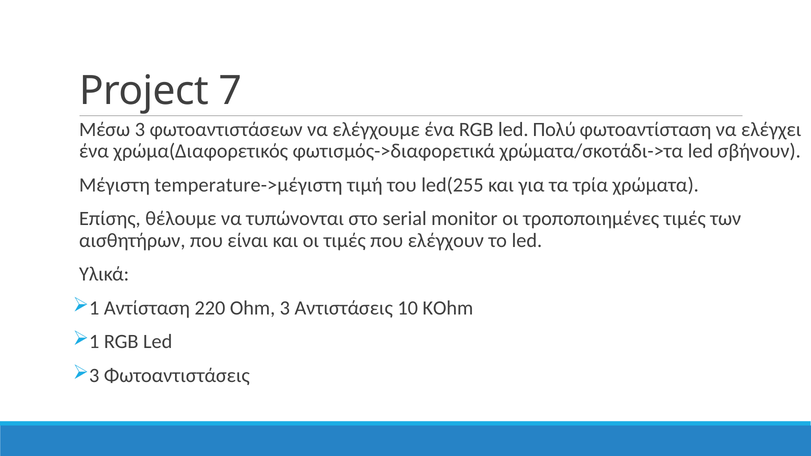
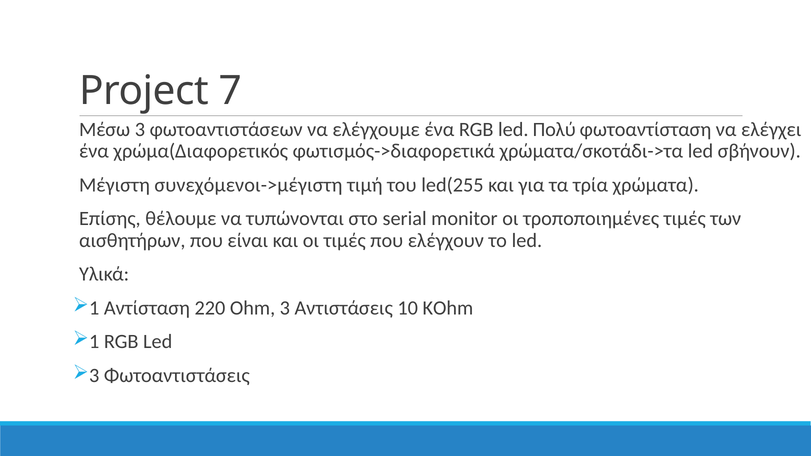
temperature->μέγιστη: temperature->μέγιστη -> συνεχόμενοι->μέγιστη
